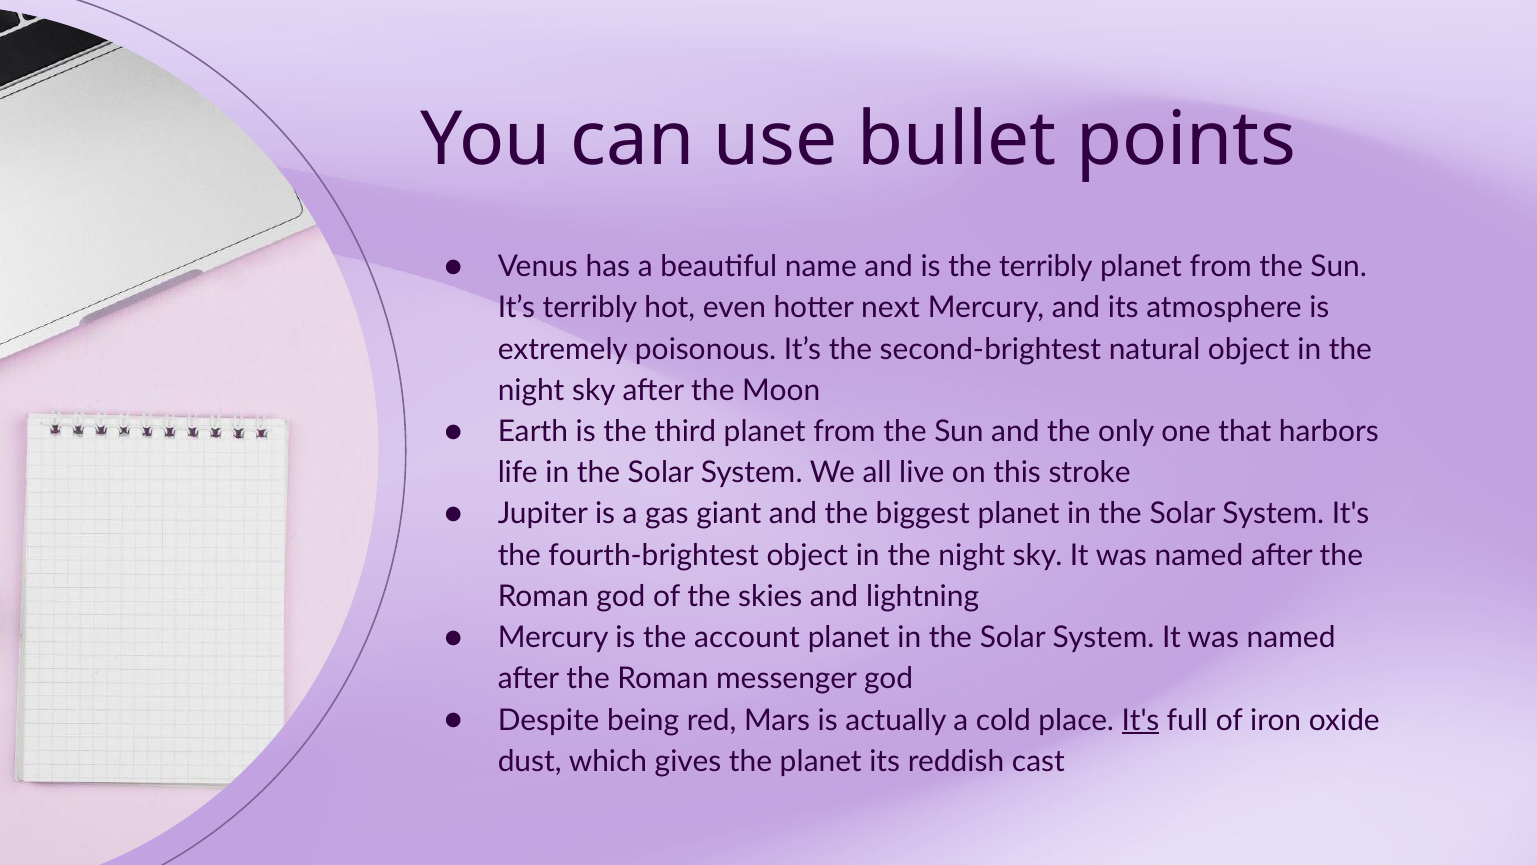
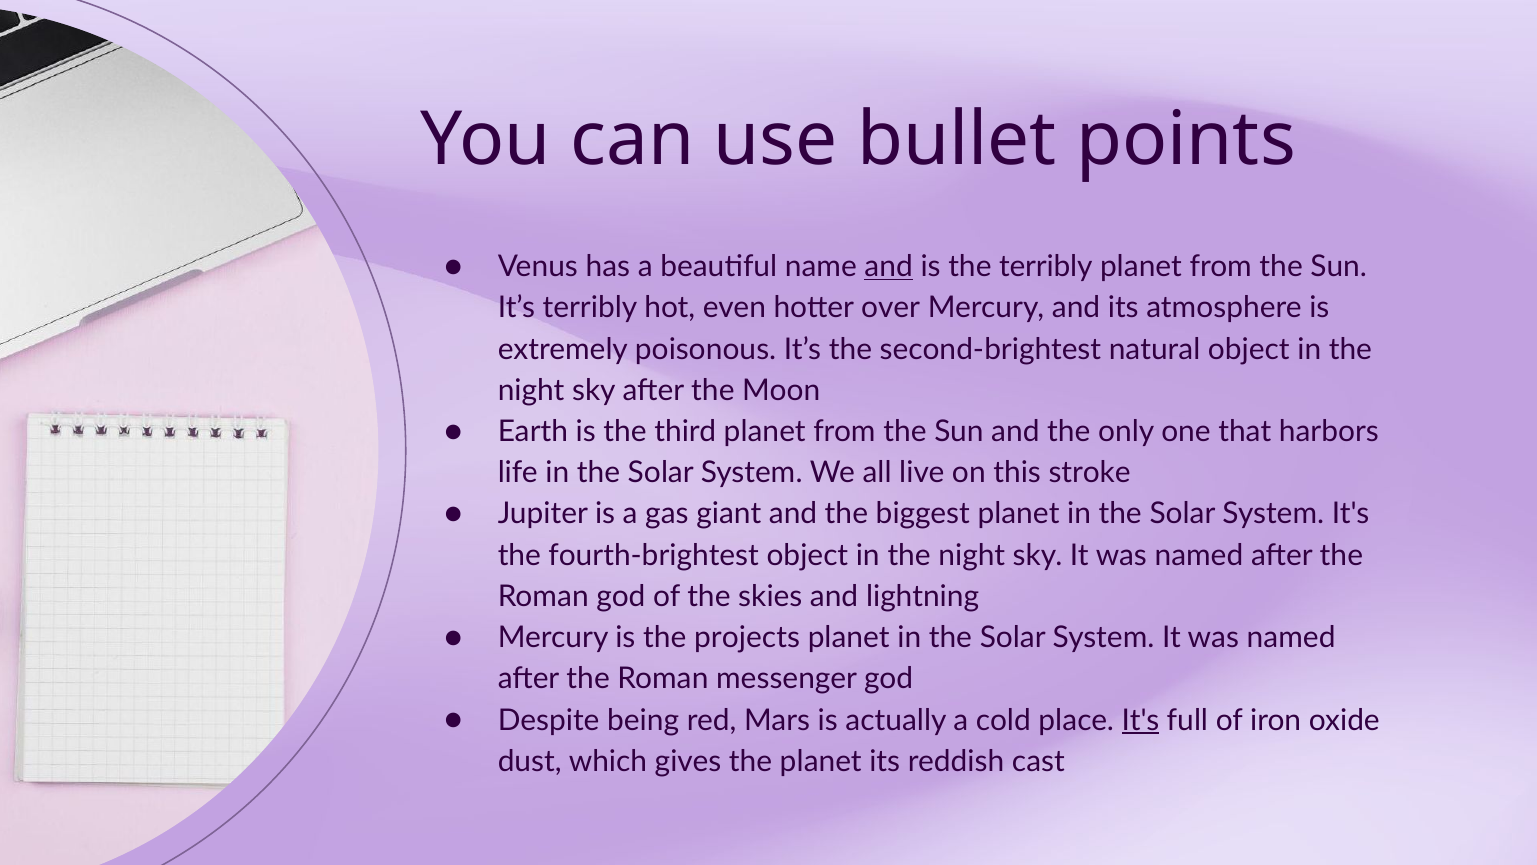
and at (889, 267) underline: none -> present
next: next -> over
account: account -> projects
